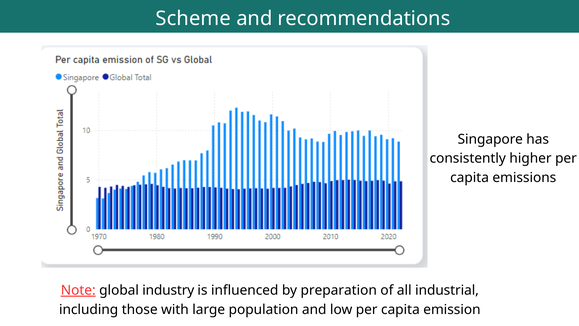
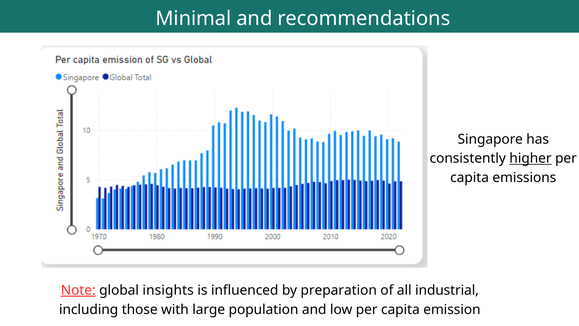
Scheme: Scheme -> Minimal
higher underline: none -> present
industry: industry -> insights
